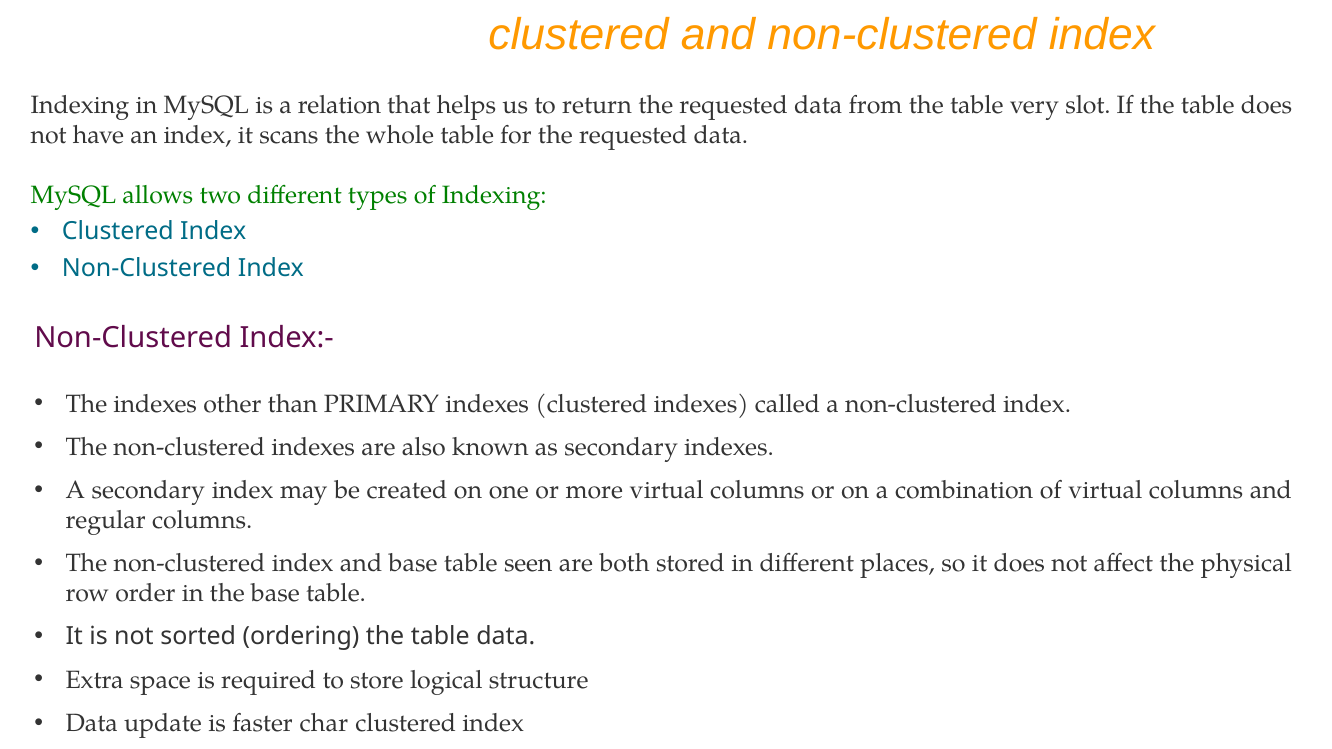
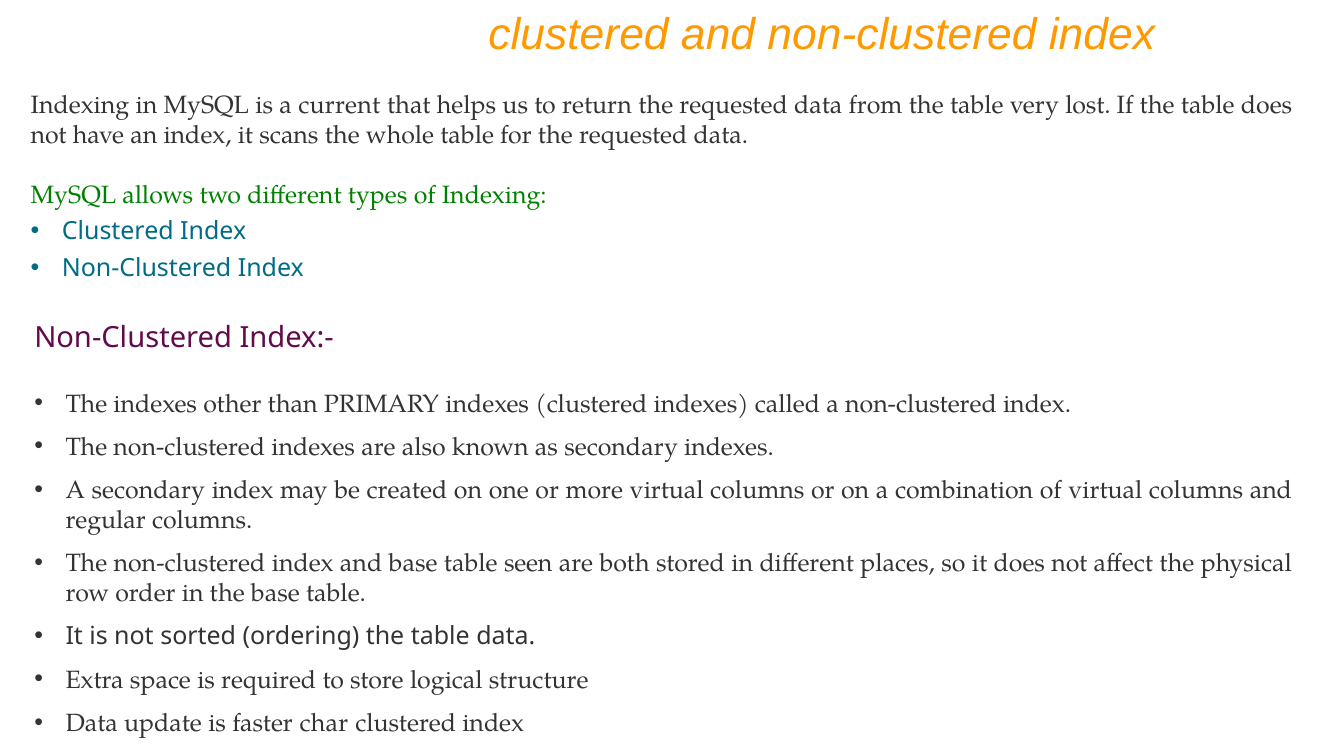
relation: relation -> current
slot: slot -> lost
